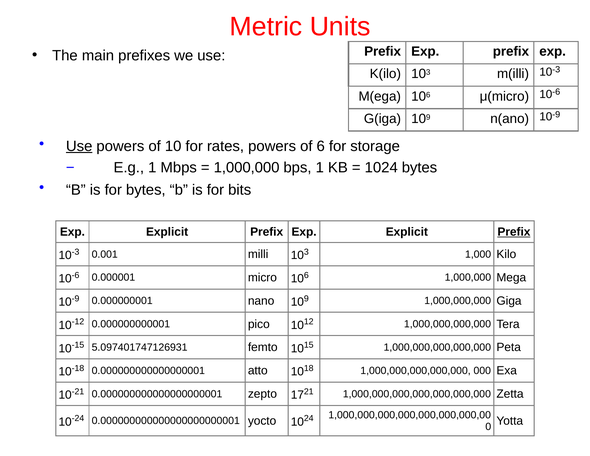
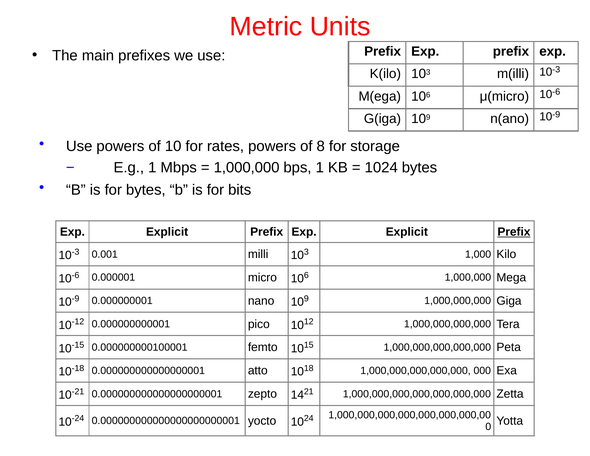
Use at (79, 146) underline: present -> none
of 6: 6 -> 8
5.097401747126931: 5.097401747126931 -> 0.000000000100001
17: 17 -> 14
